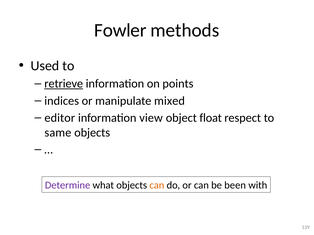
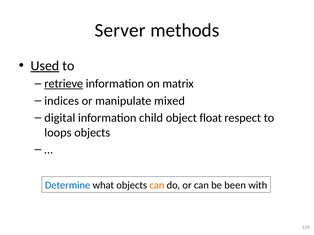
Fowler: Fowler -> Server
Used underline: none -> present
points: points -> matrix
editor: editor -> digital
view: view -> child
same: same -> loops
Determine colour: purple -> blue
